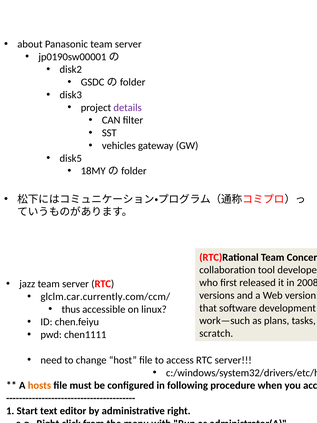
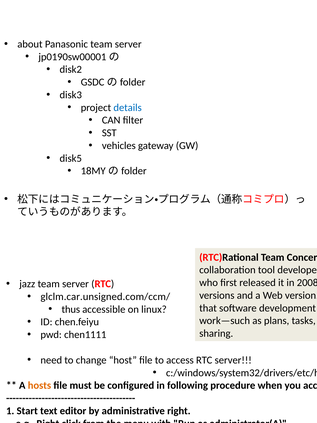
details colour: purple -> blue
glclm.car.currently.com/ccm/: glclm.car.currently.com/ccm/ -> glclm.car.unsigned.com/ccm/
scratch: scratch -> sharing
